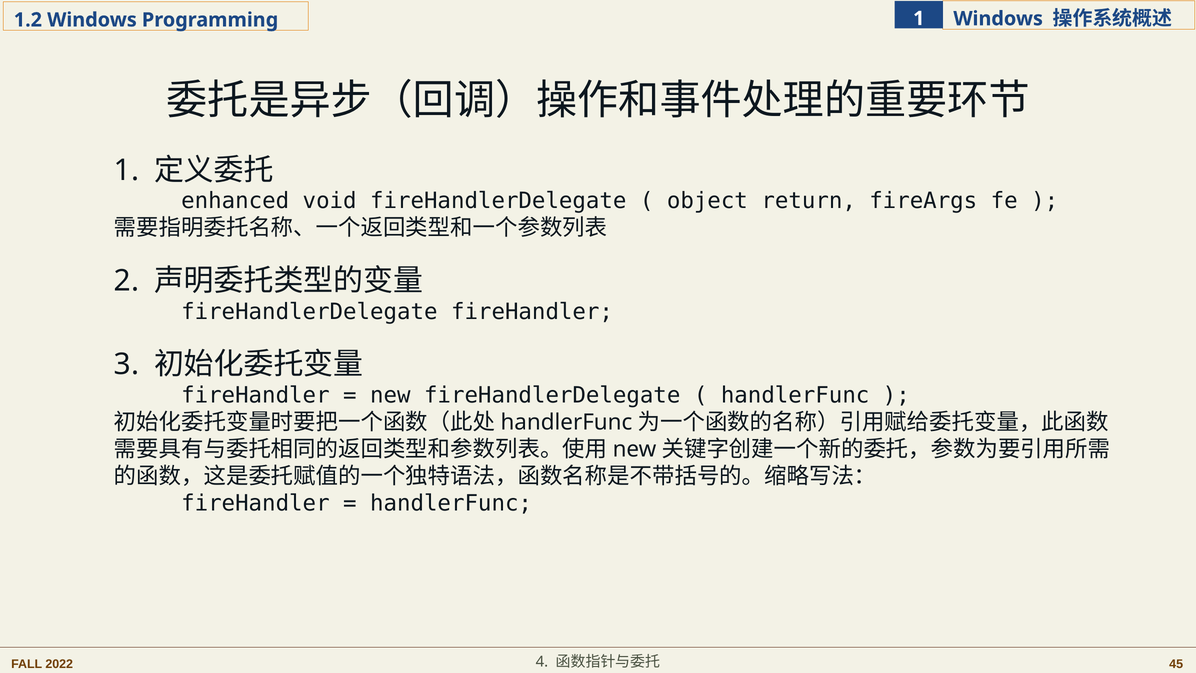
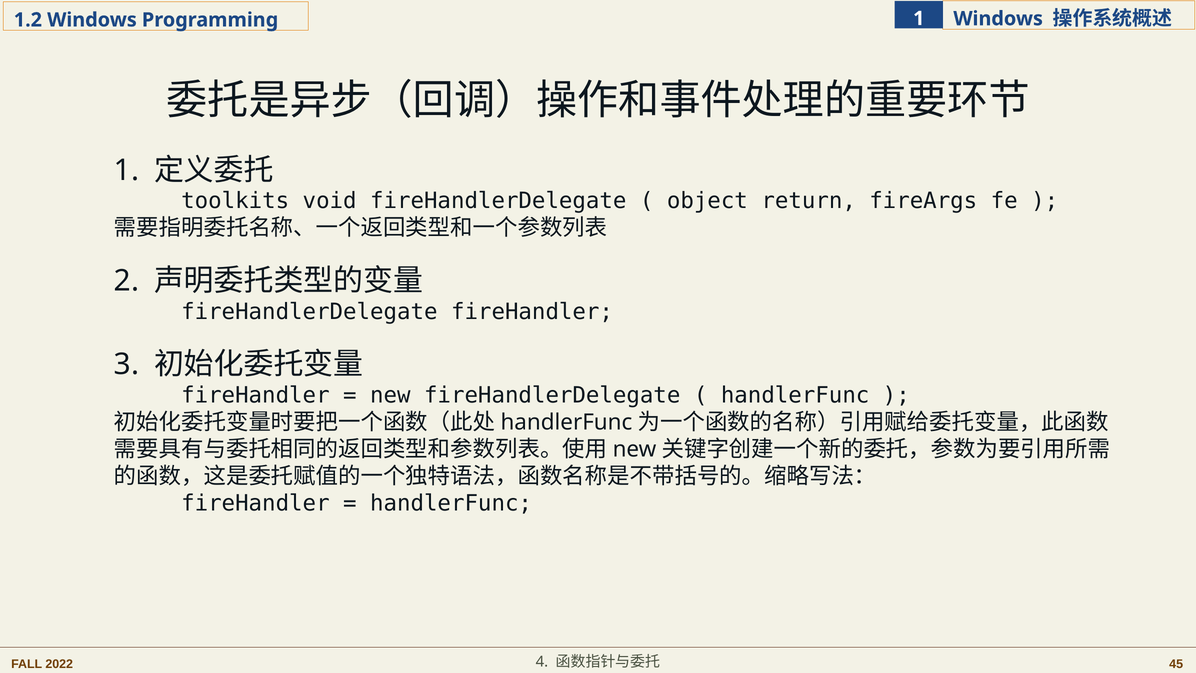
enhanced: enhanced -> toolkits
